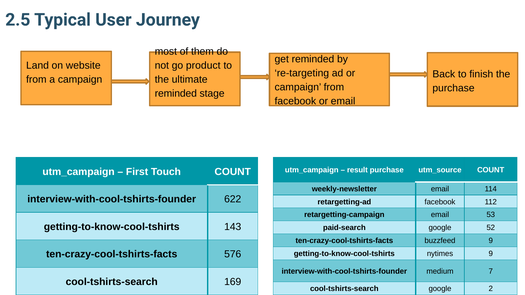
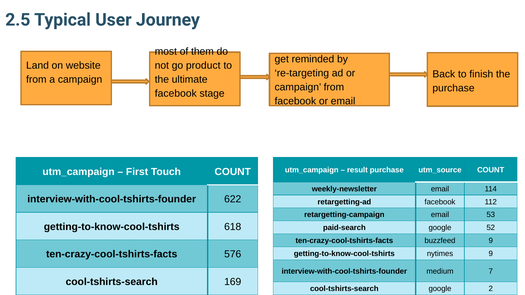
reminded at (176, 94): reminded -> facebook
143: 143 -> 618
